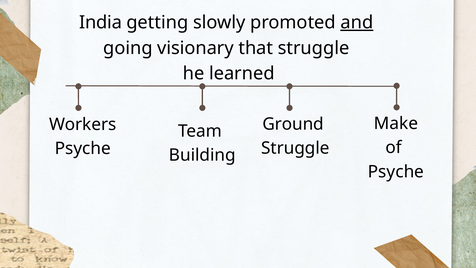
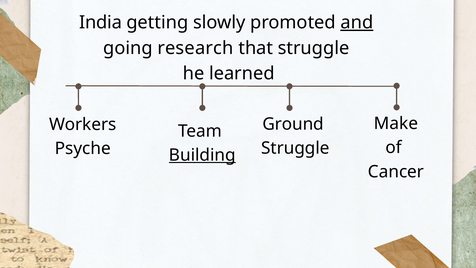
visionary: visionary -> research
Building underline: none -> present
Psyche at (396, 172): Psyche -> Cancer
